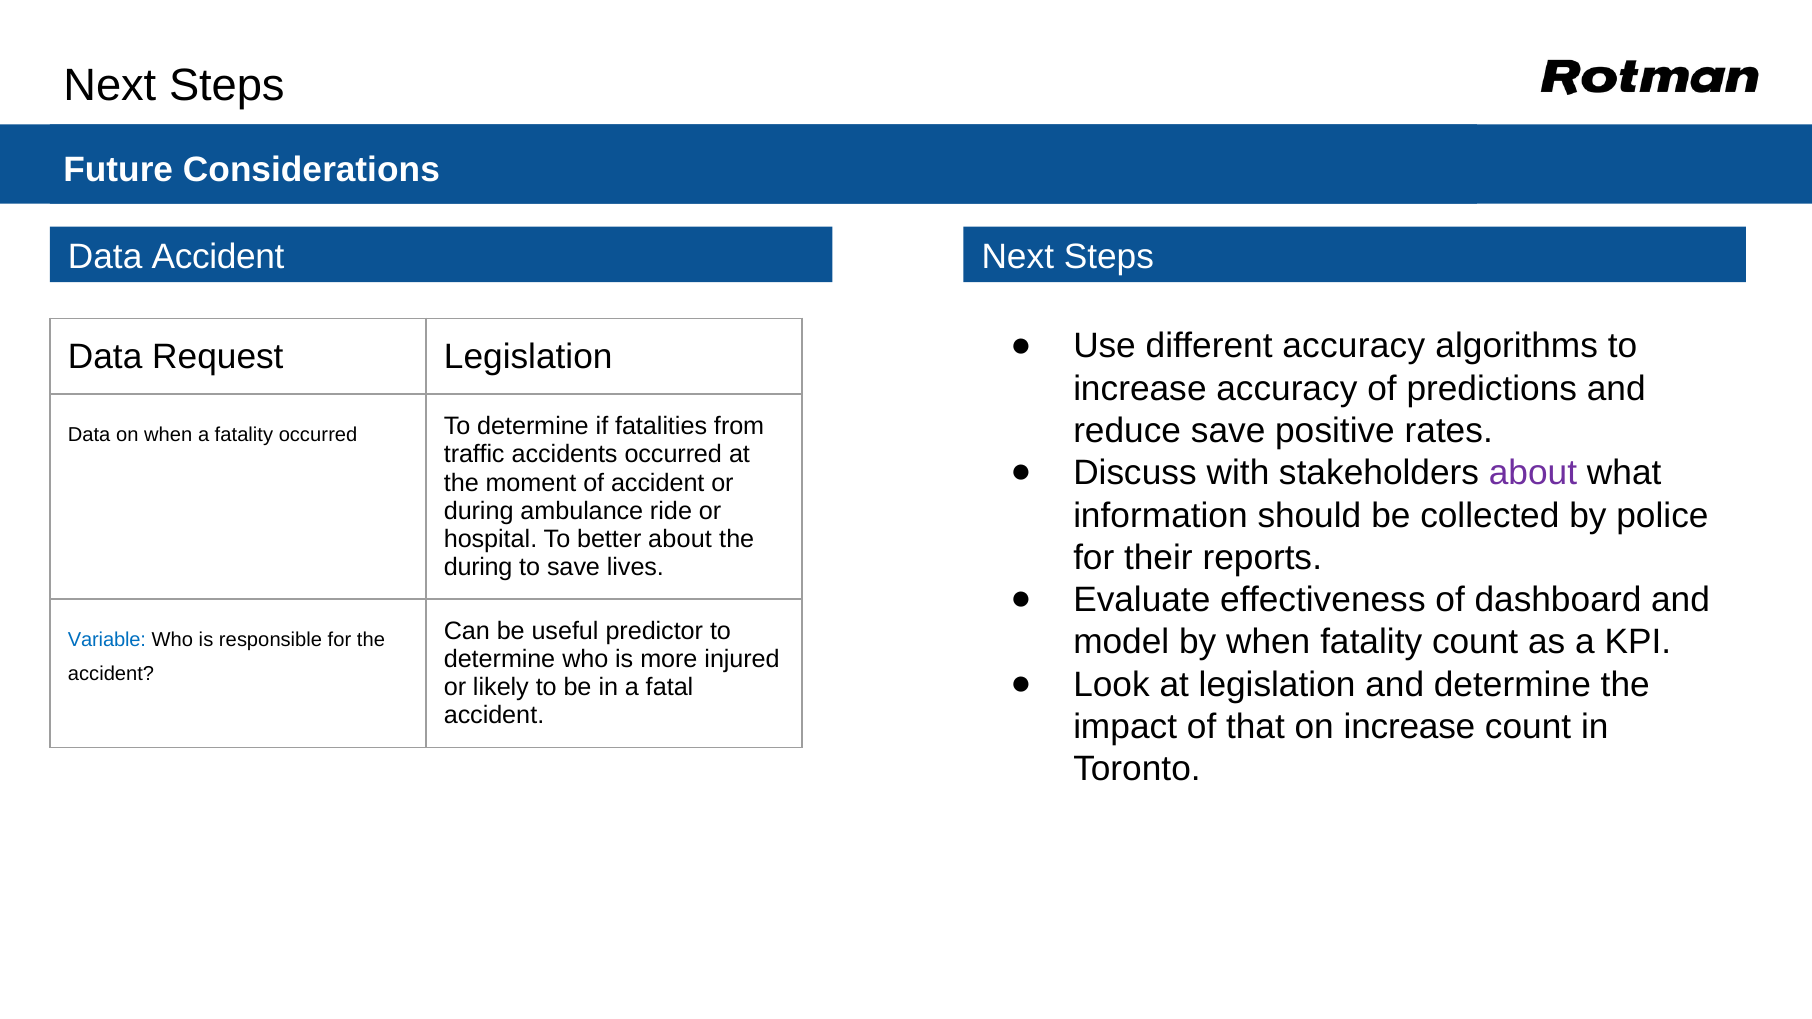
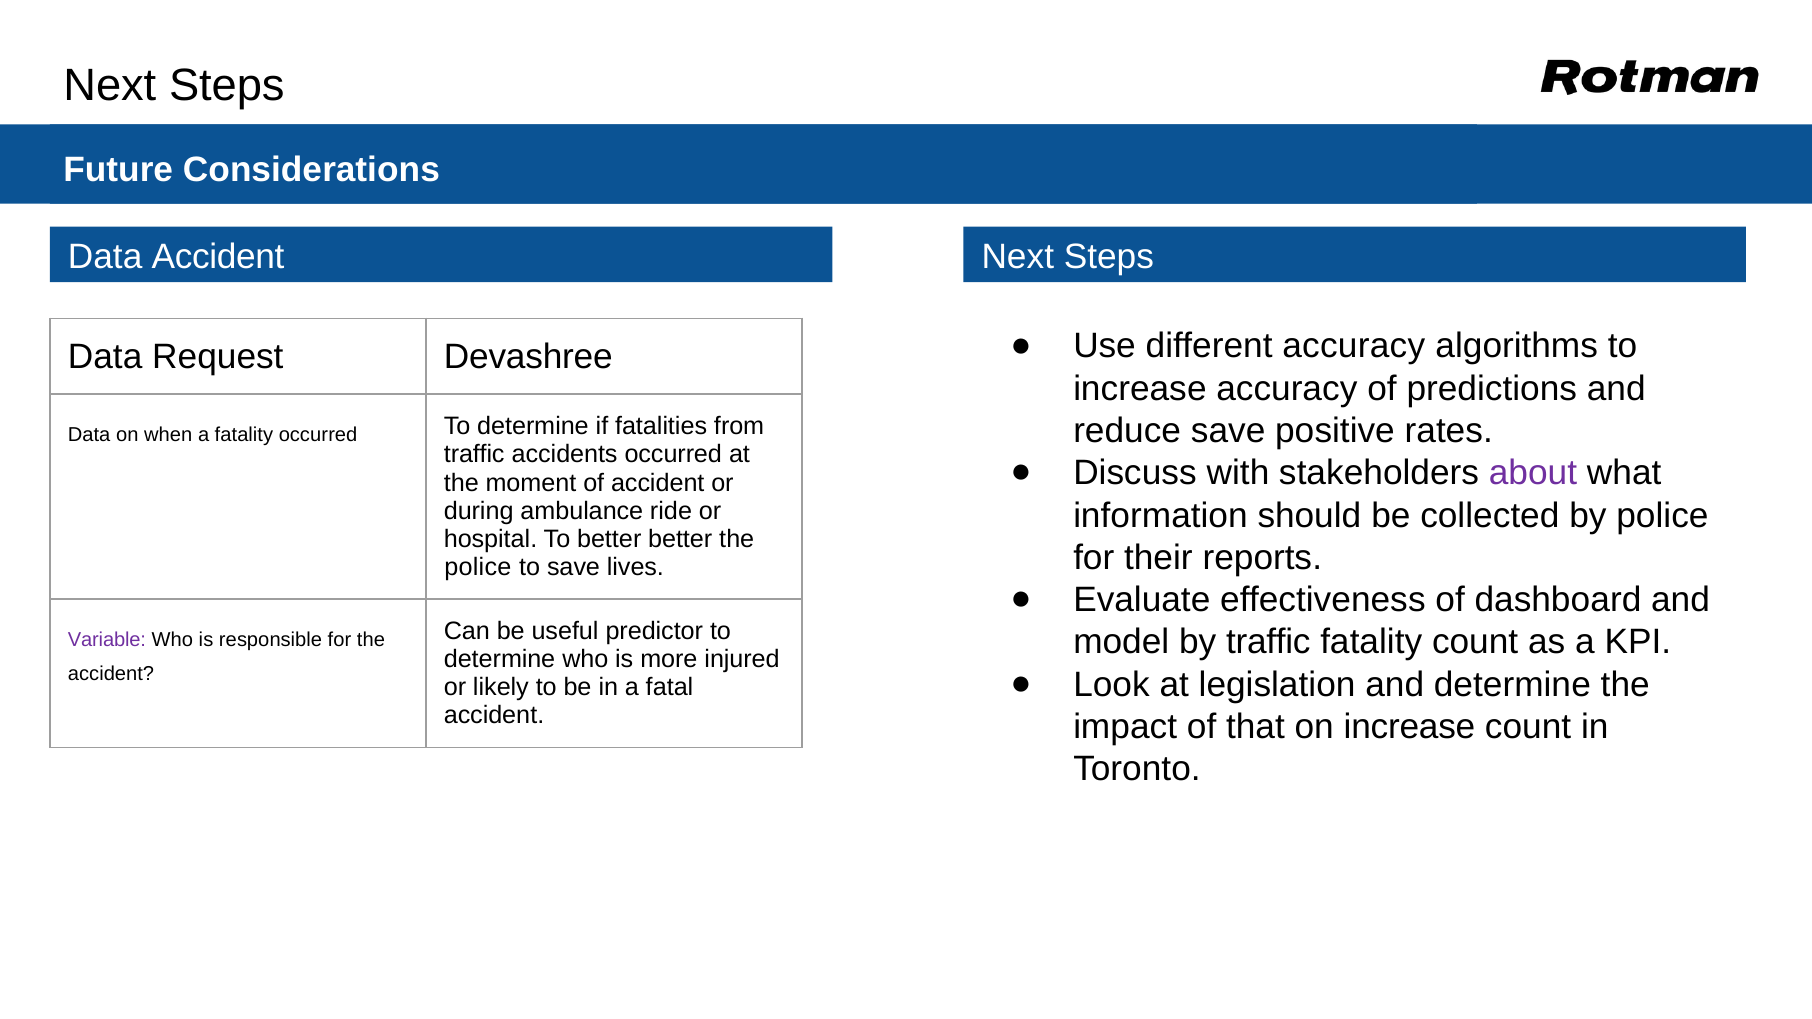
Request Legislation: Legislation -> Devashree
better about: about -> better
during at (478, 567): during -> police
by when: when -> traffic
Variable colour: blue -> purple
